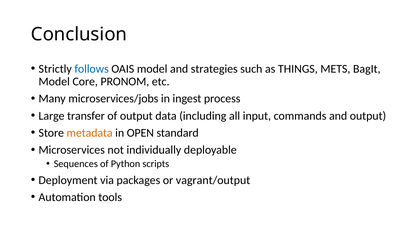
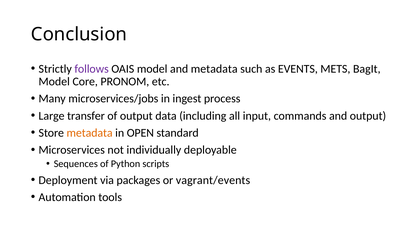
follows colour: blue -> purple
and strategies: strategies -> metadata
THINGS: THINGS -> EVENTS
vagrant/output: vagrant/output -> vagrant/events
